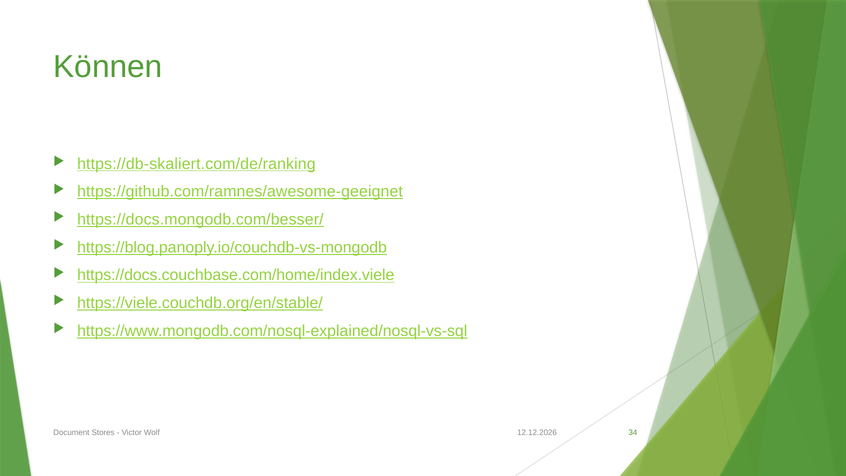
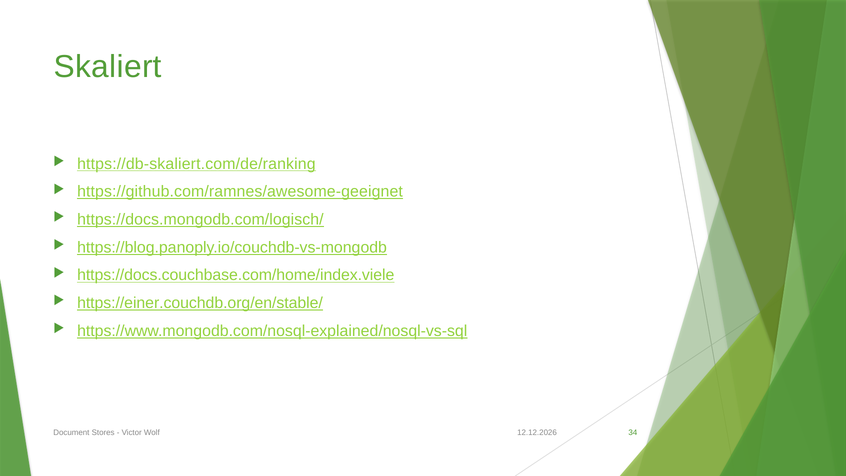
Können: Können -> Skaliert
https://docs.mongodb.com/besser/: https://docs.mongodb.com/besser/ -> https://docs.mongodb.com/logisch/
https://viele.couchdb.org/en/stable/: https://viele.couchdb.org/en/stable/ -> https://einer.couchdb.org/en/stable/
